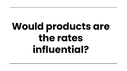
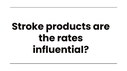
Would: Would -> Stroke
